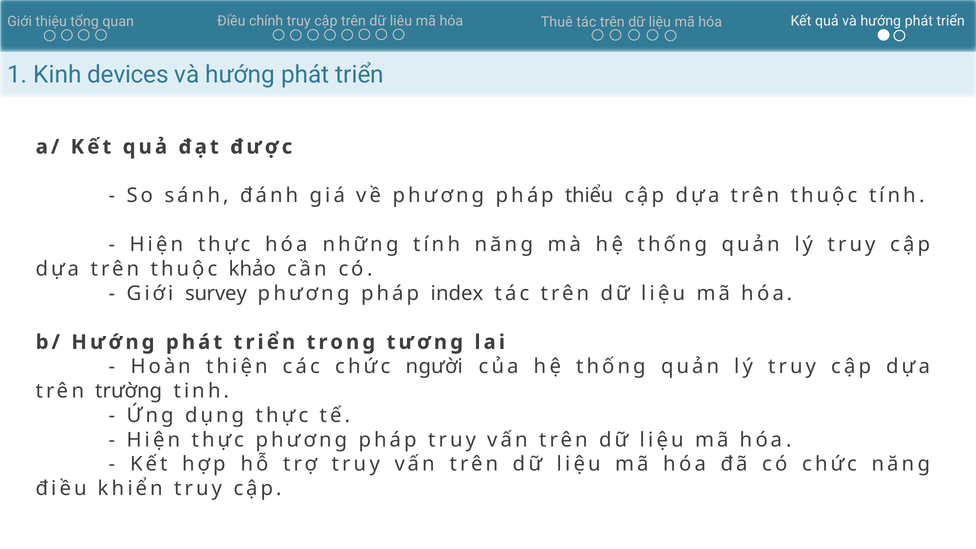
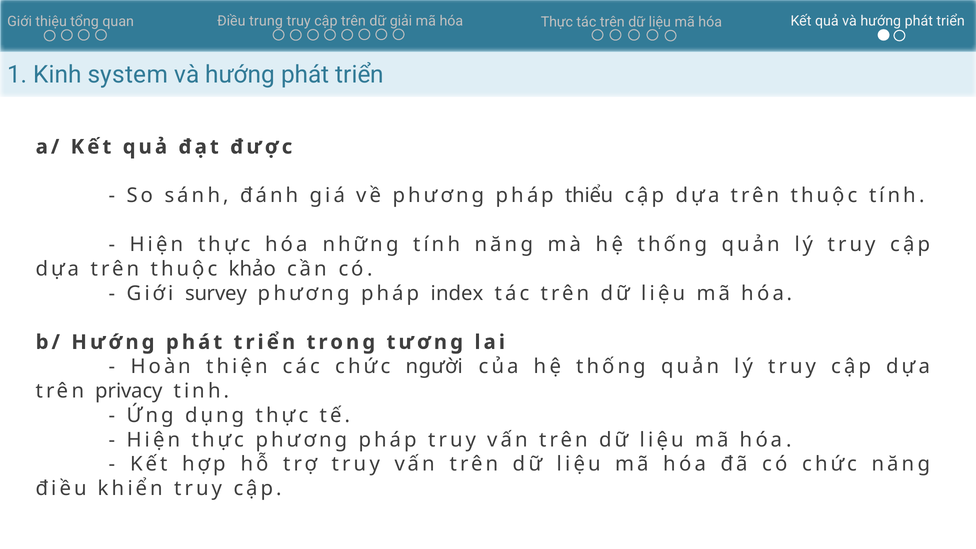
chính: chính -> trung
liêu: liêu -> giải
Thuê at (557, 22): Thuê -> Thực
devices: devices -> system
trường: trường -> privacy
